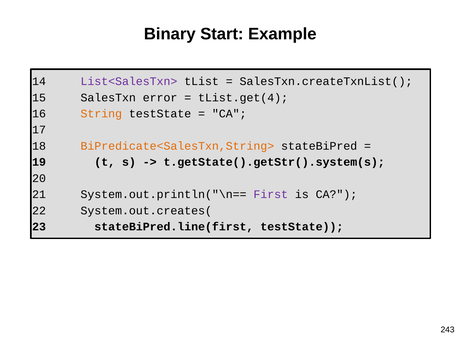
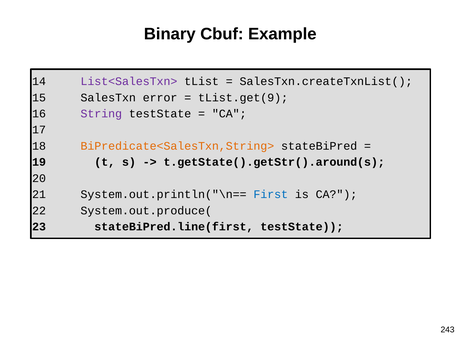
Start: Start -> Cbuf
tList.get(4: tList.get(4 -> tList.get(9
String colour: orange -> purple
t.getState().getStr().system(s: t.getState().getStr().system(s -> t.getState().getStr().around(s
First colour: purple -> blue
System.out.creates(: System.out.creates( -> System.out.produce(
